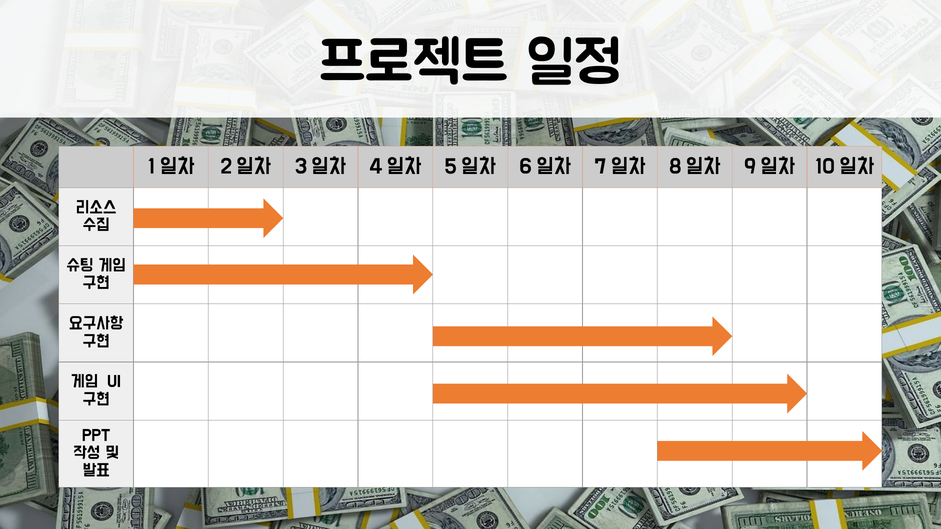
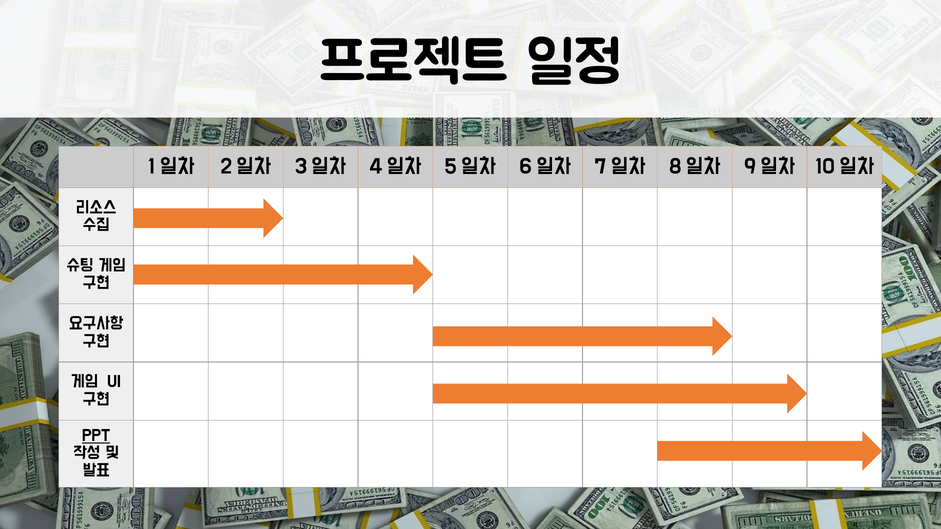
PPT underline: none -> present
